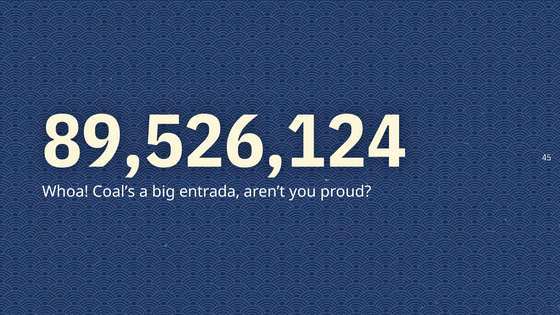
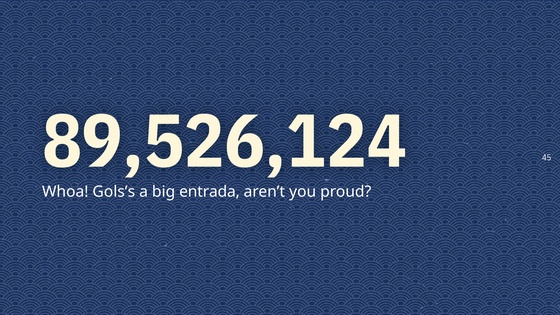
Coal’s: Coal’s -> Gols’s
